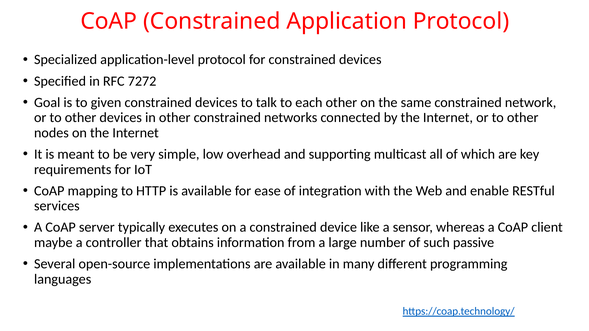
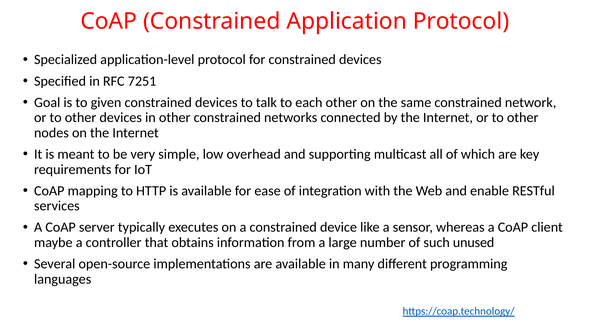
7272: 7272 -> 7251
passive: passive -> unused
